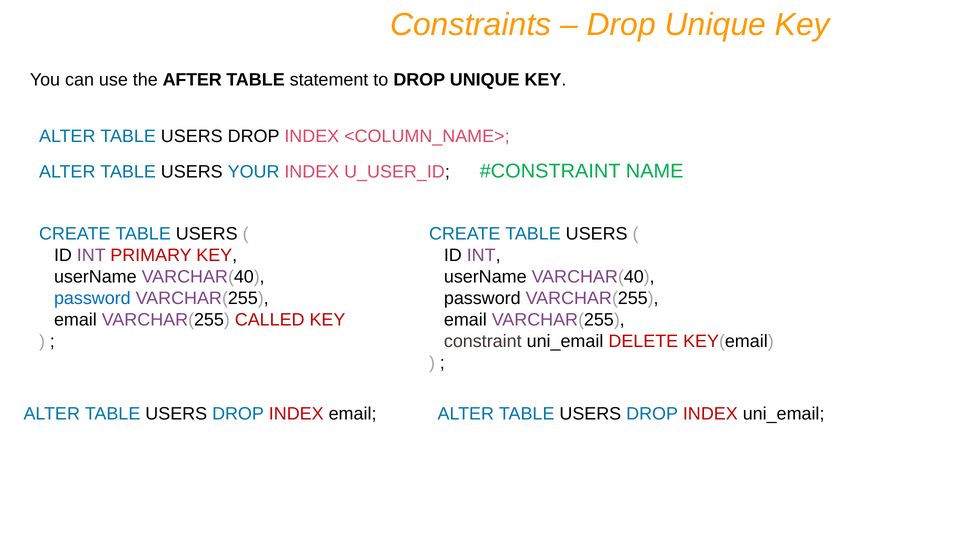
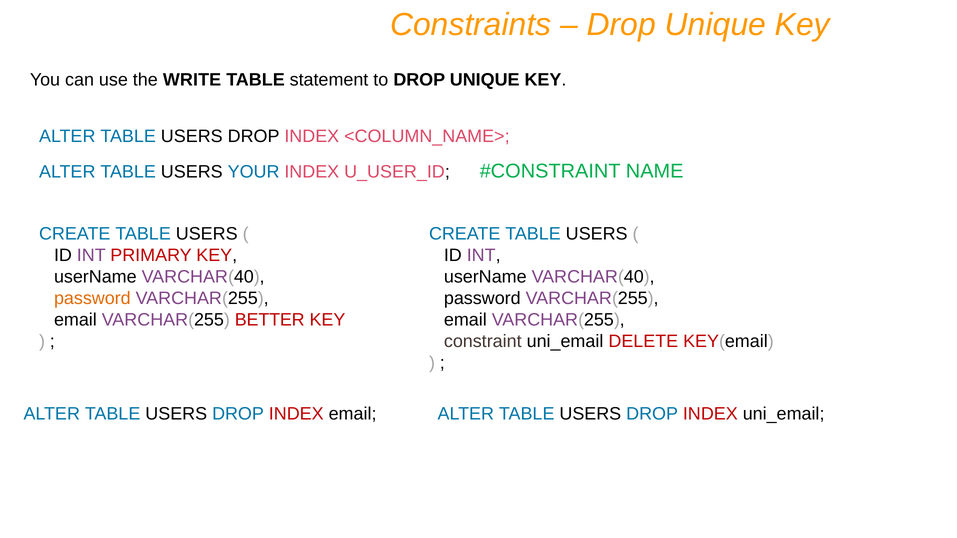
AFTER: AFTER -> WRITE
password at (92, 298) colour: blue -> orange
CALLED: CALLED -> BETTER
